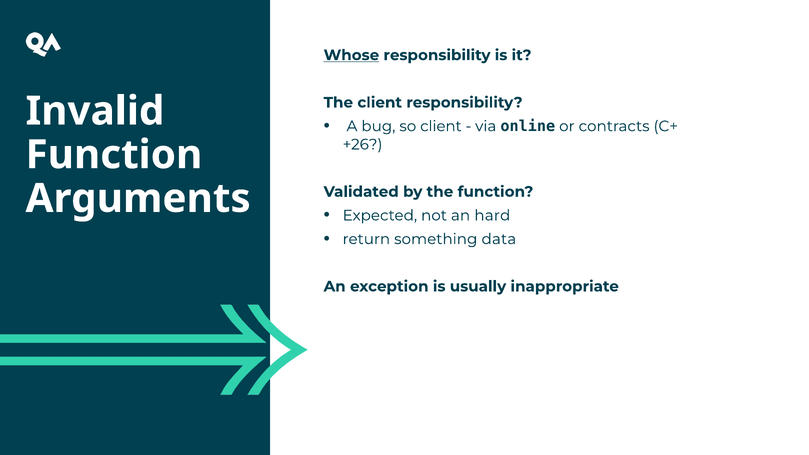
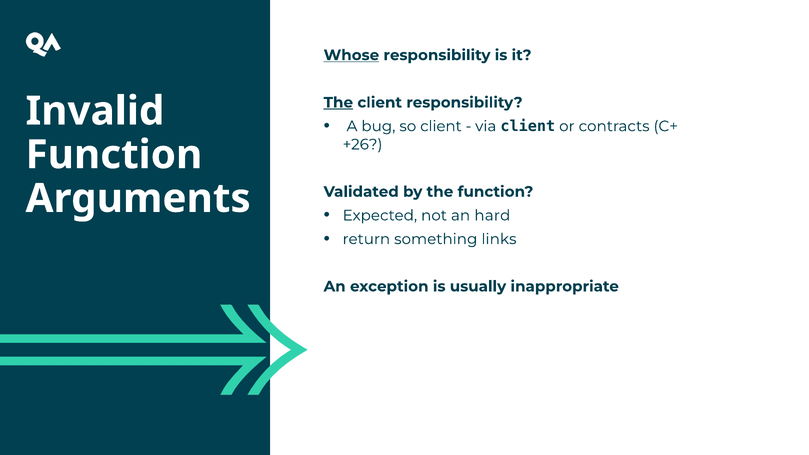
The at (338, 103) underline: none -> present
via online: online -> client
data: data -> links
